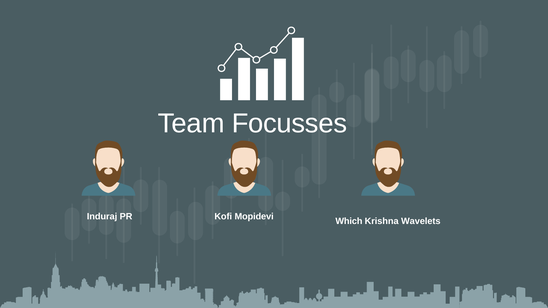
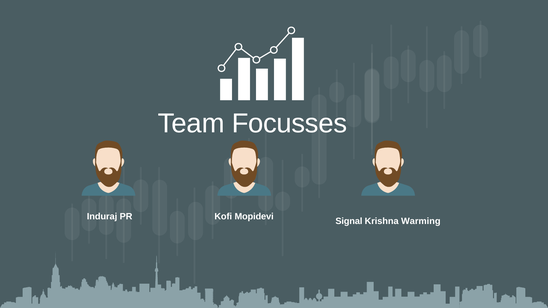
Which: Which -> Signal
Wavelets: Wavelets -> Warming
